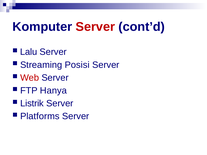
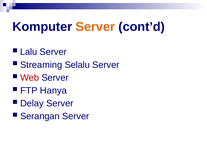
Server at (95, 27) colour: red -> orange
Posisi: Posisi -> Selalu
Listrik: Listrik -> Delay
Platforms: Platforms -> Serangan
